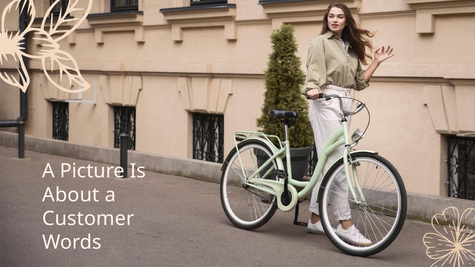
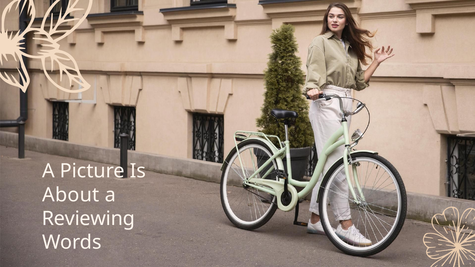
Customer: Customer -> Reviewing
